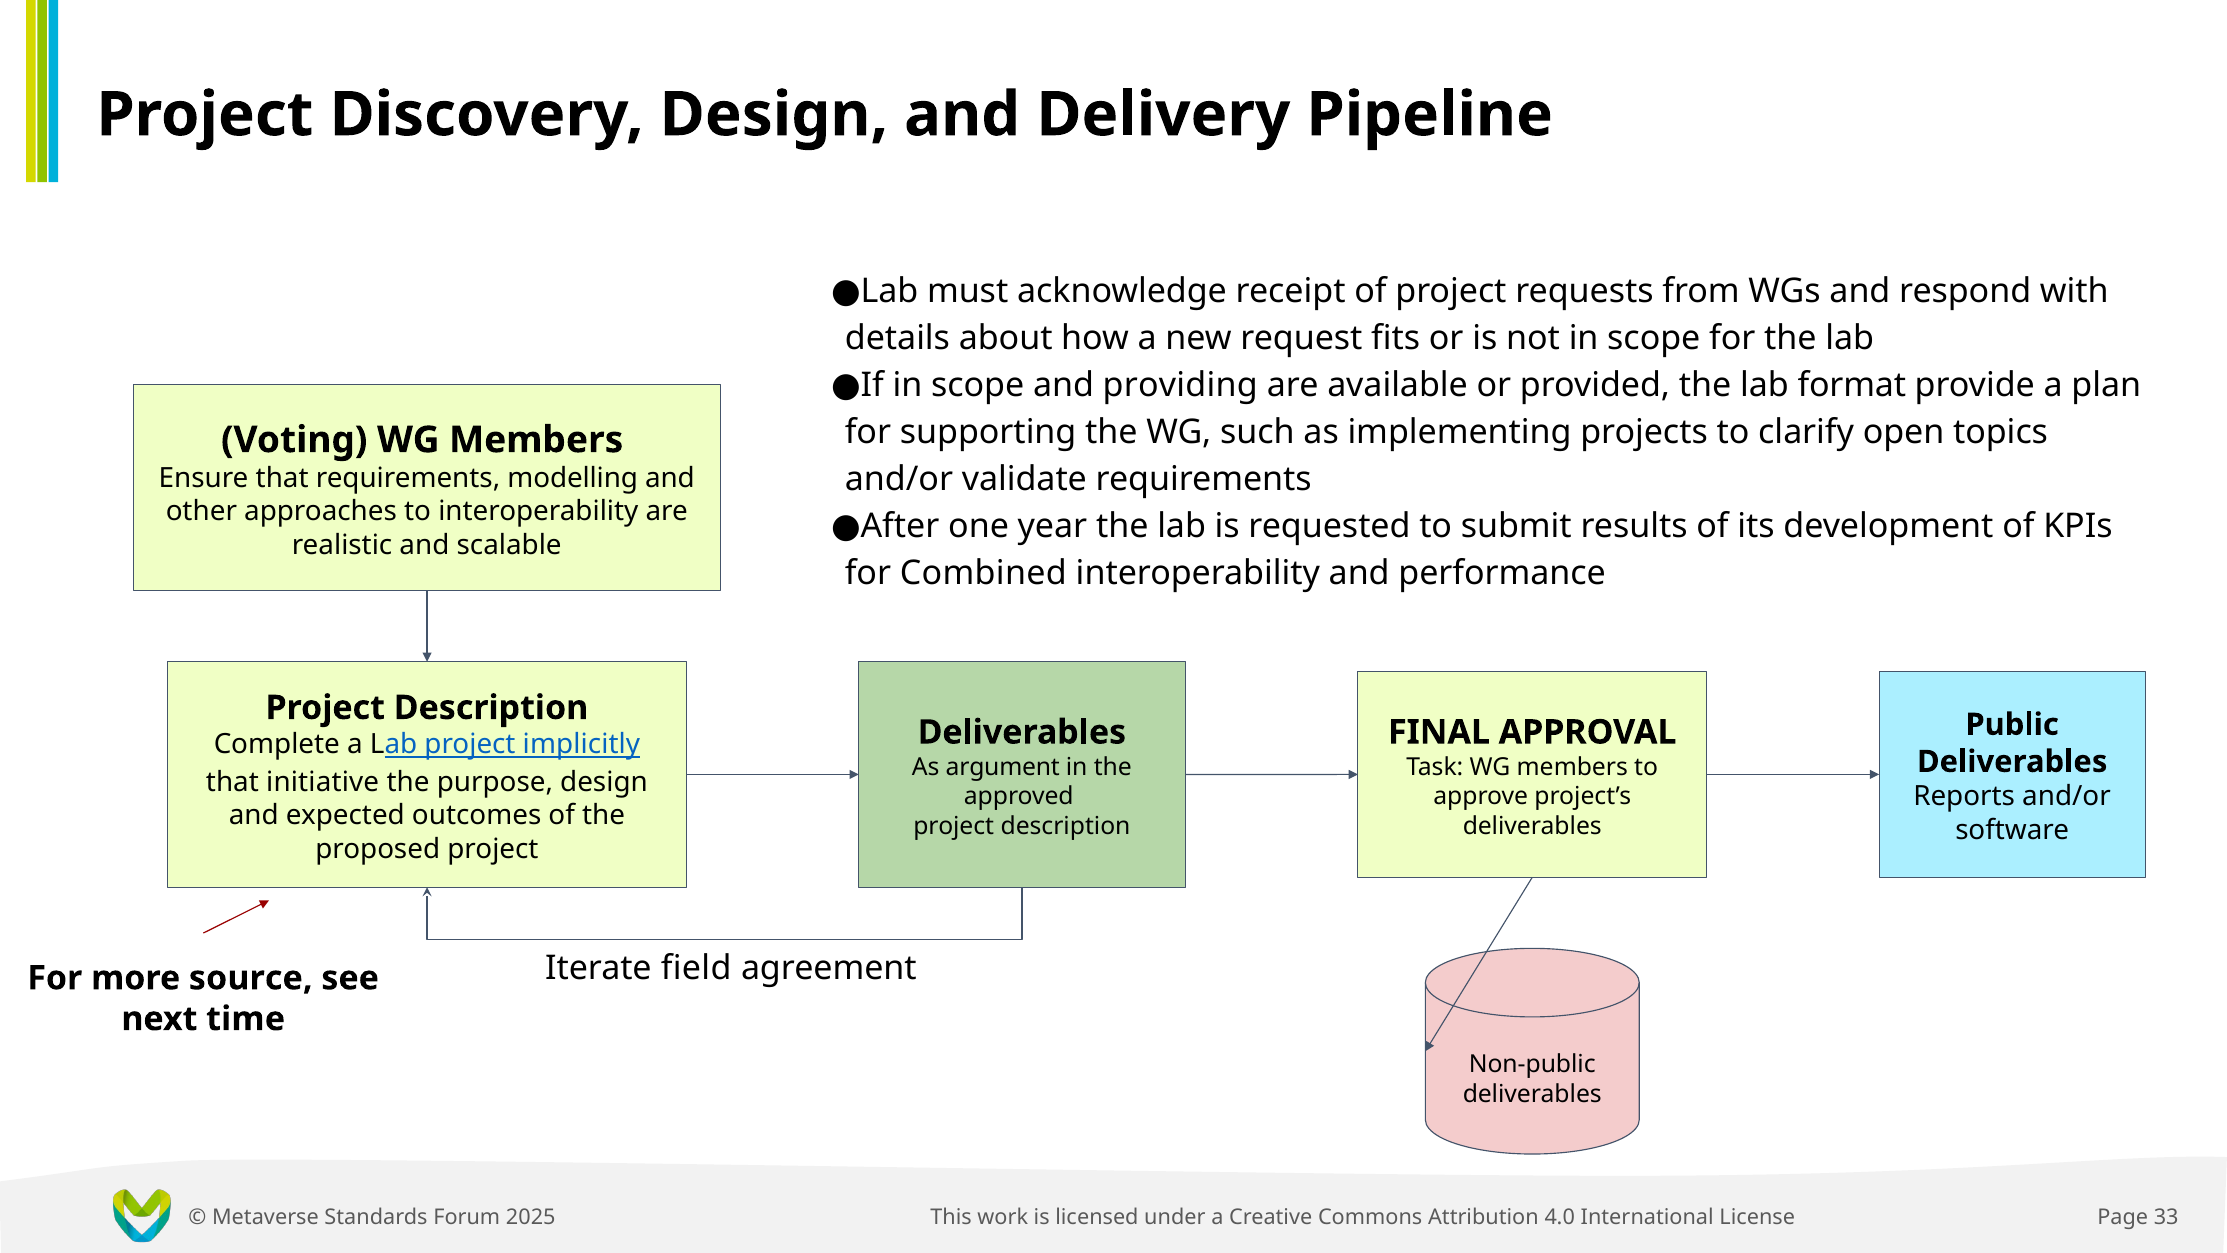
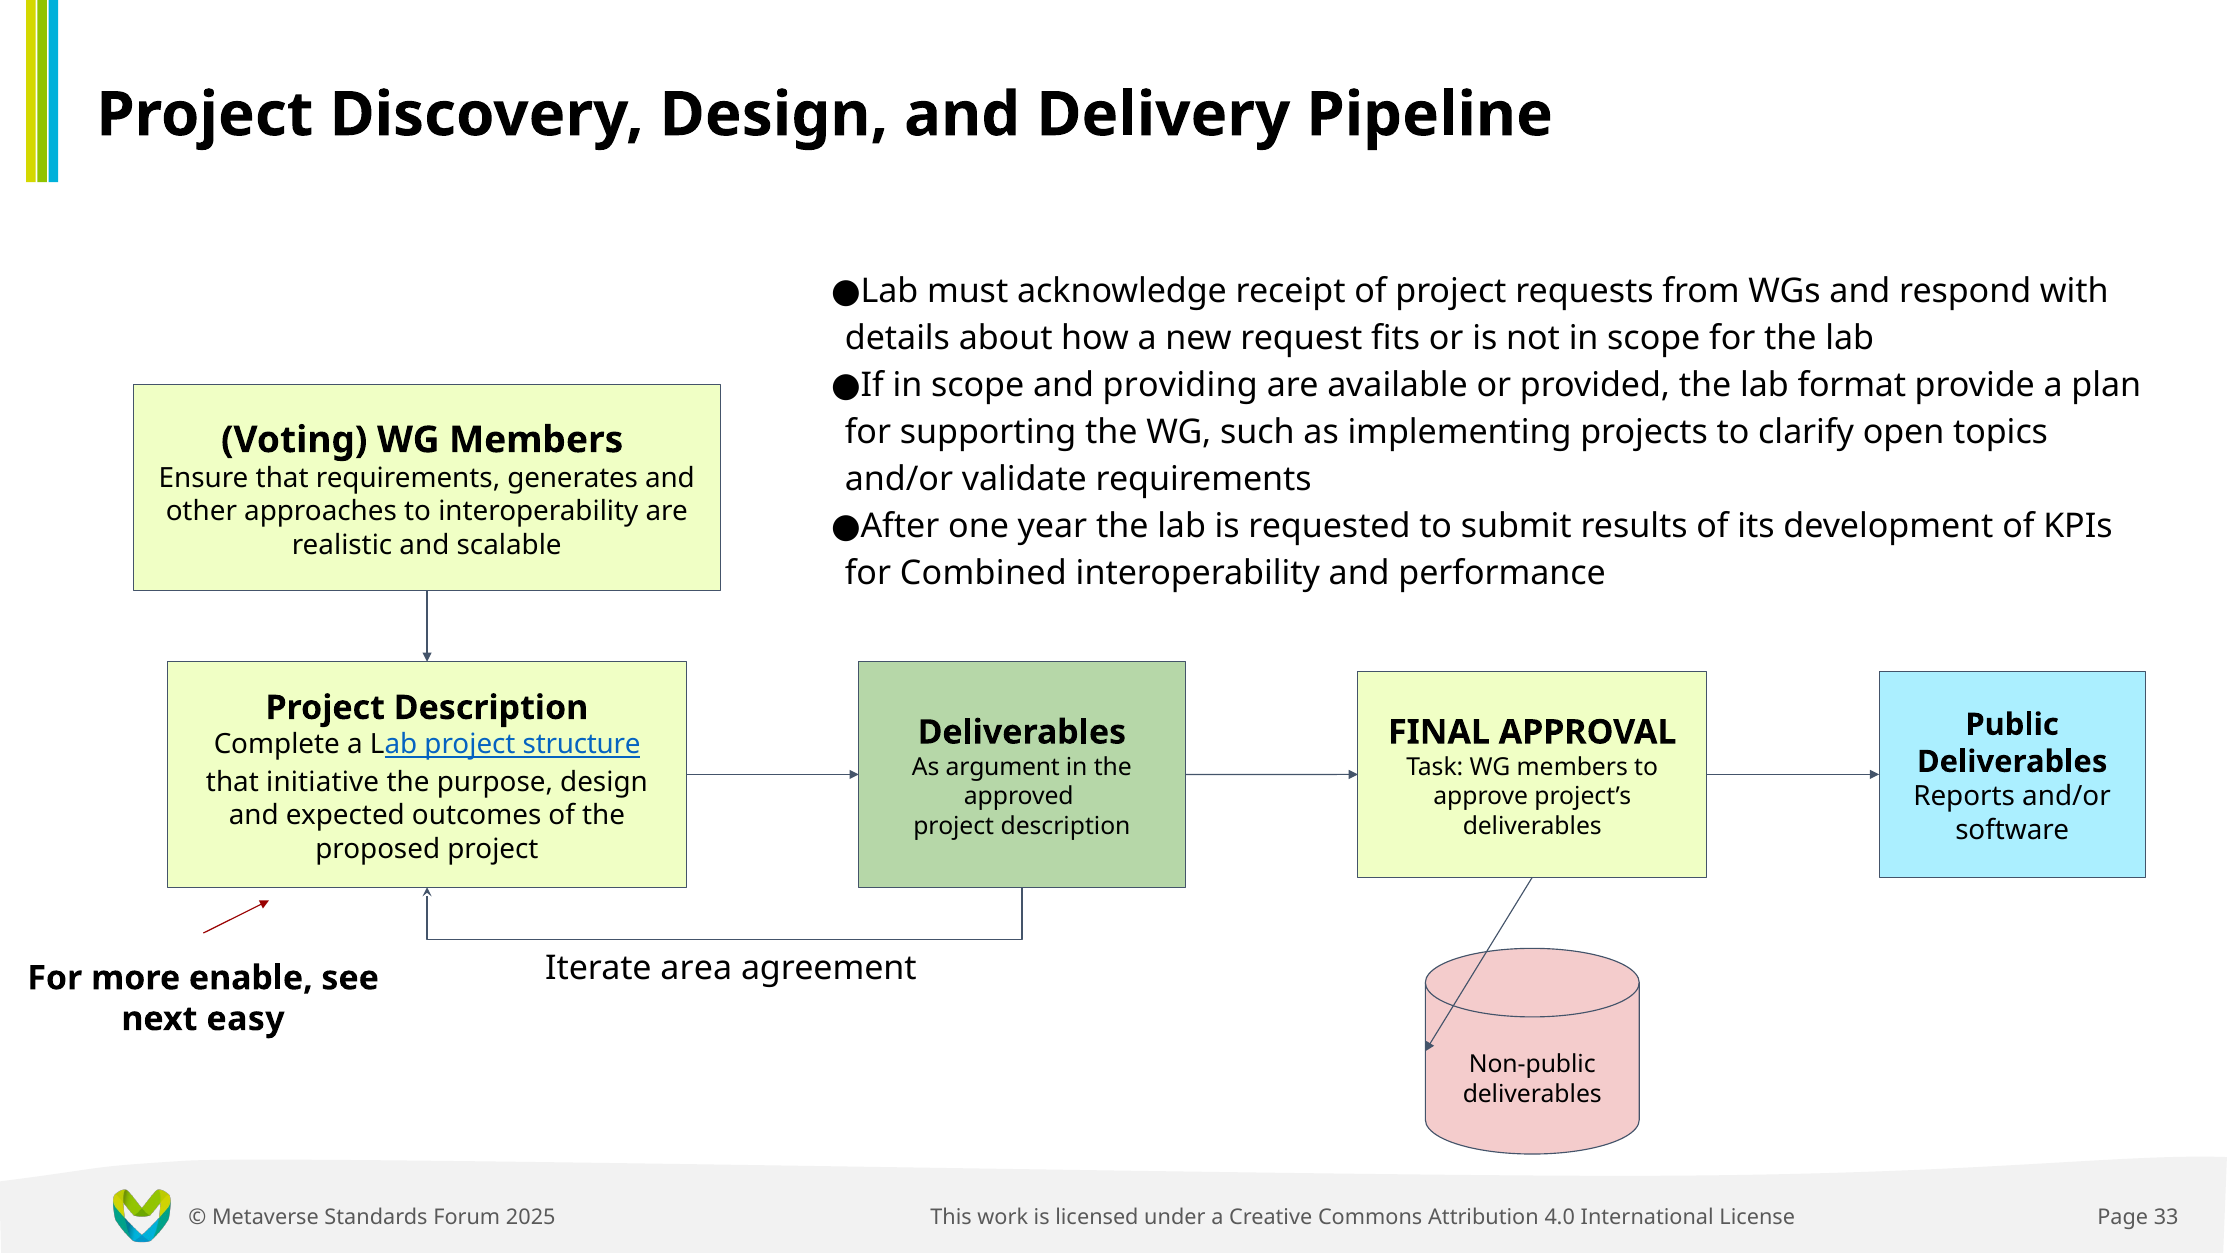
modelling: modelling -> generates
implicitly: implicitly -> structure
field: field -> area
source: source -> enable
time: time -> easy
